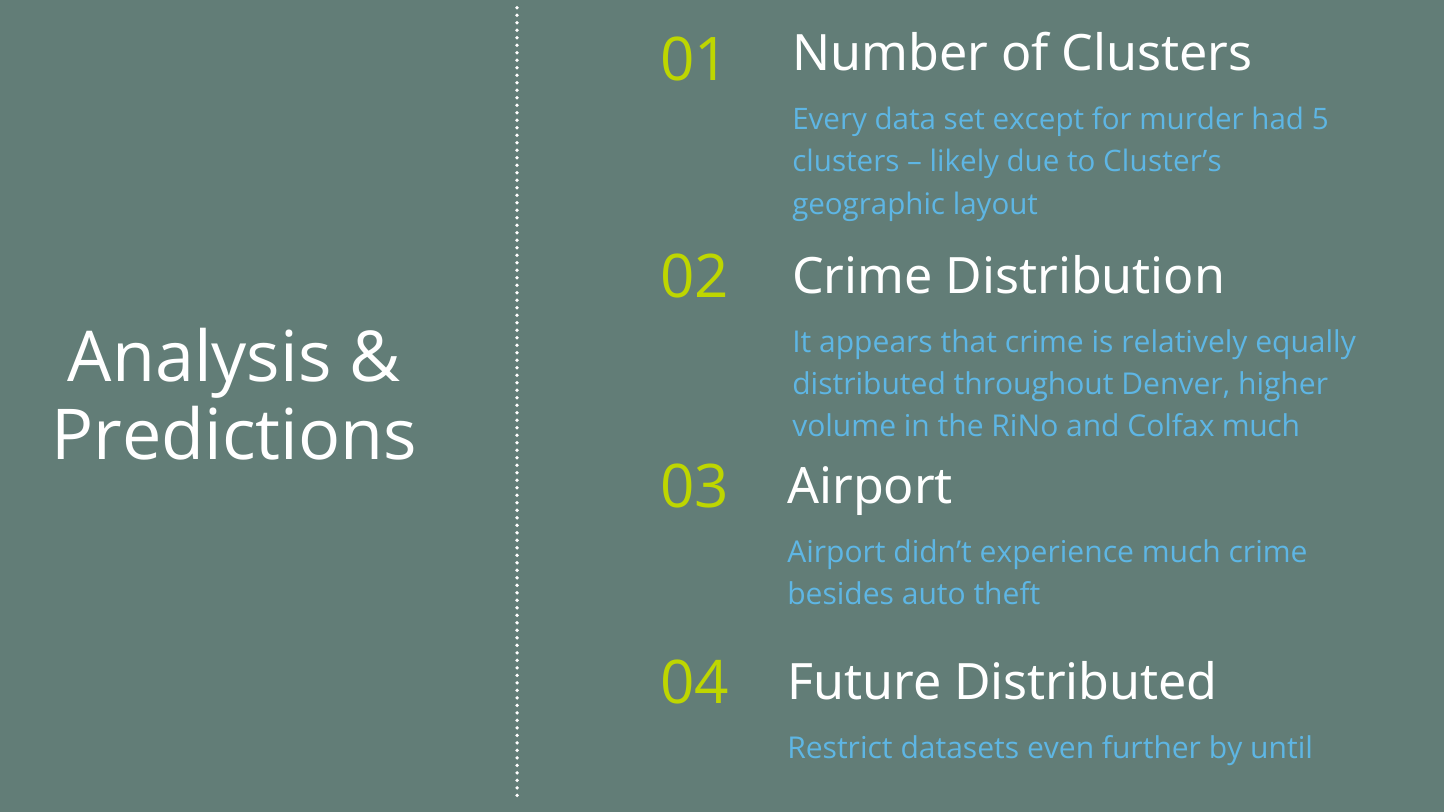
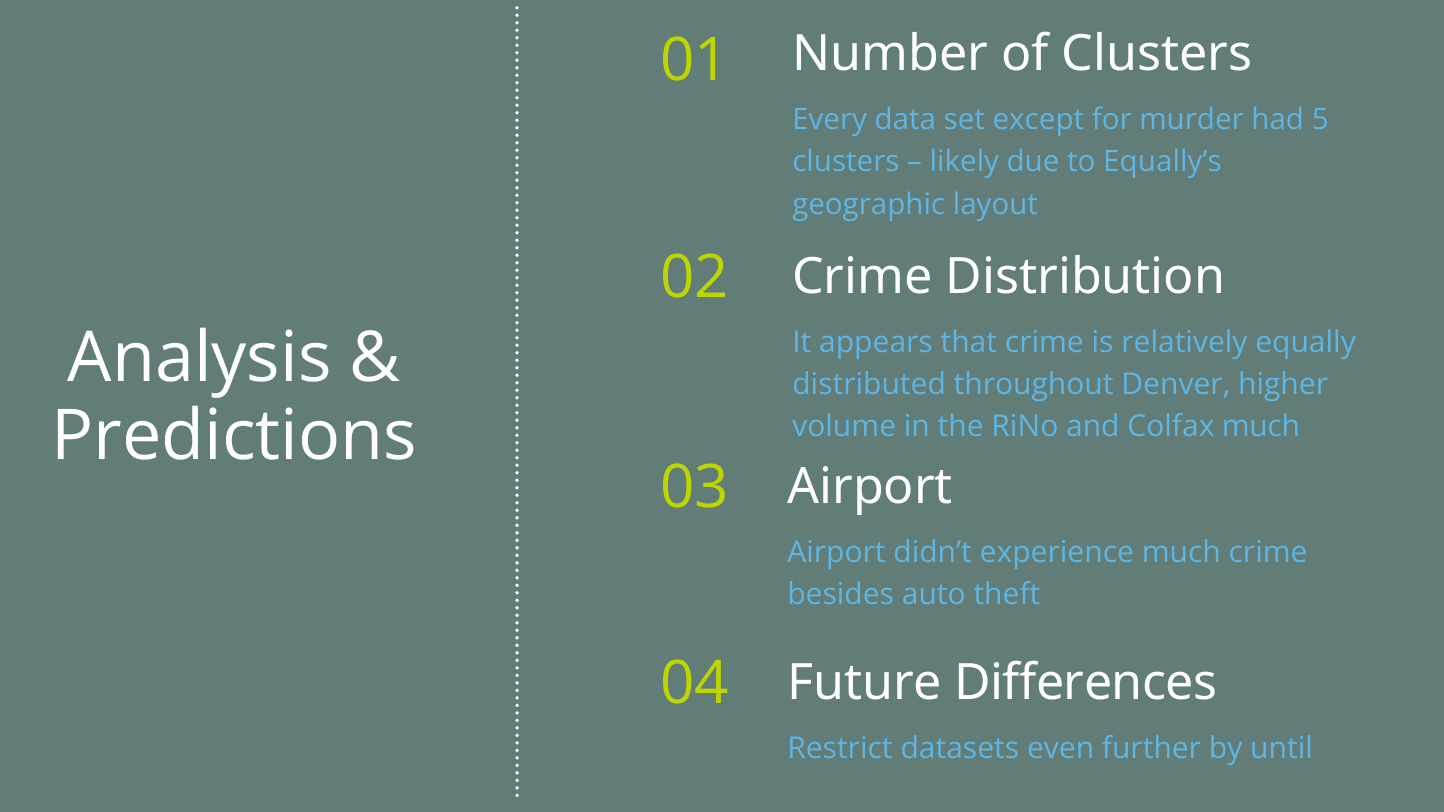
Cluster’s: Cluster’s -> Equally’s
Future Distributed: Distributed -> Differences
